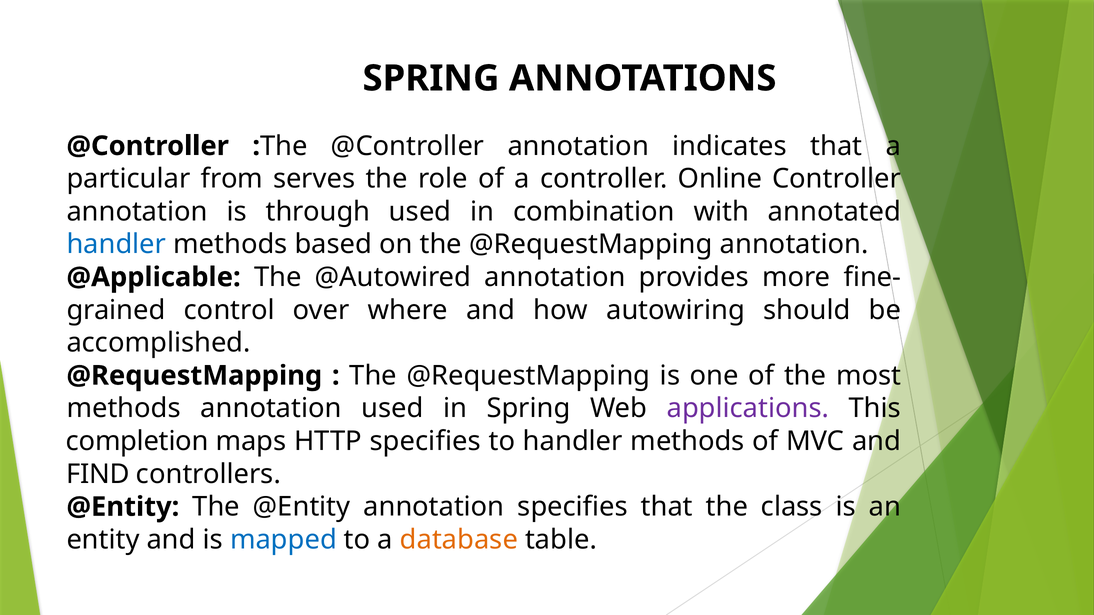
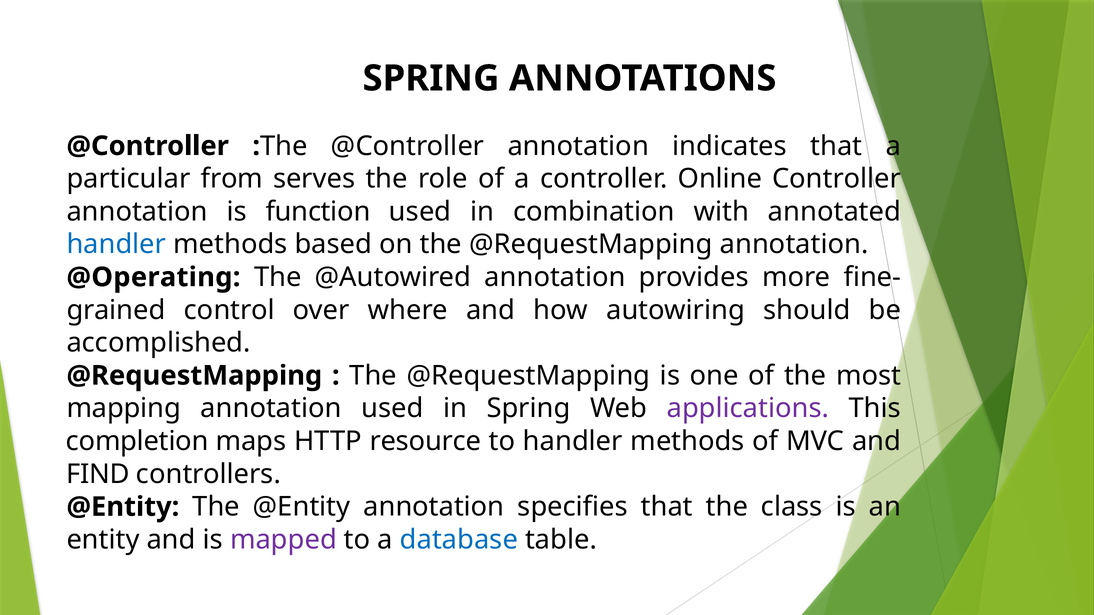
through: through -> function
@Applicable: @Applicable -> @Operating
methods at (124, 409): methods -> mapping
HTTP specifies: specifies -> resource
mapped colour: blue -> purple
database colour: orange -> blue
